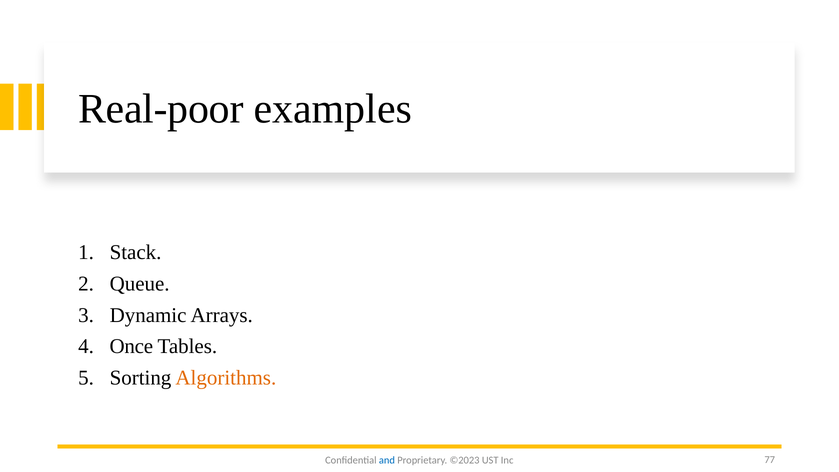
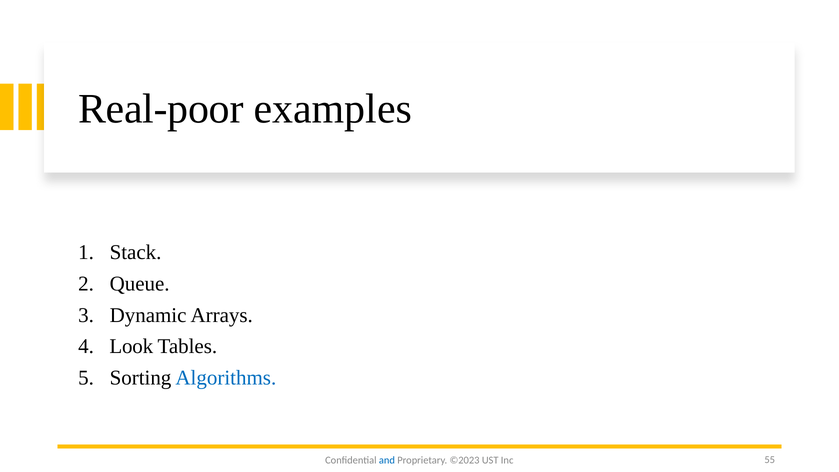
Once: Once -> Look
Algorithms colour: orange -> blue
77: 77 -> 55
